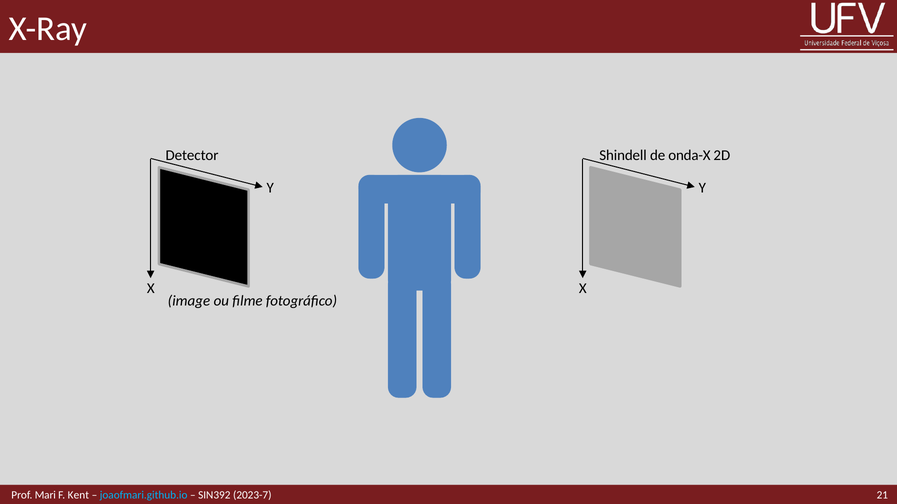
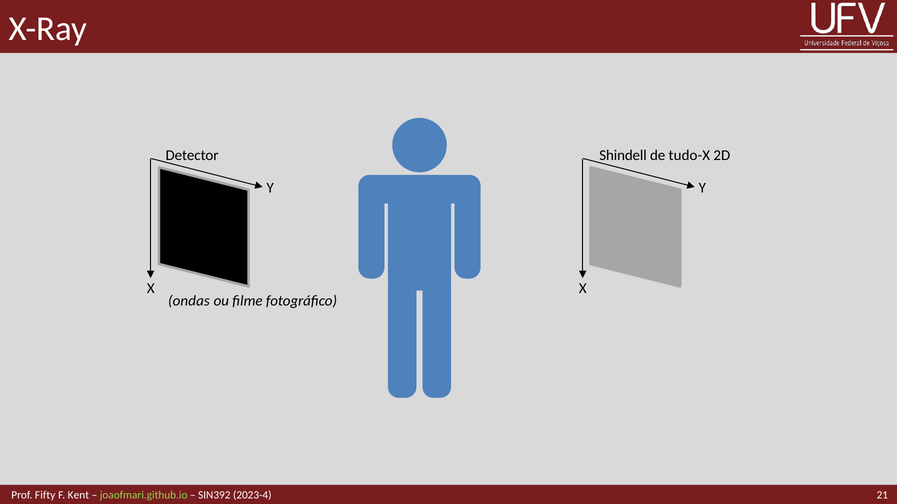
onda-X: onda-X -> tudo-X
image: image -> ondas
Mari: Mari -> Fifty
joaofmari.github.io colour: light blue -> light green
2023-7: 2023-7 -> 2023-4
